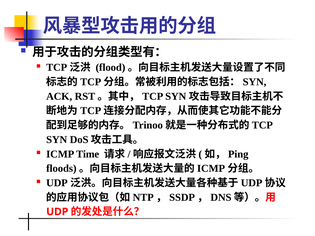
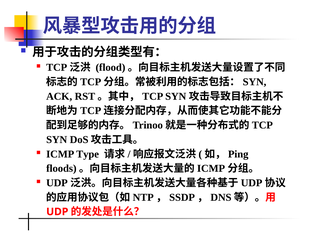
Time: Time -> Type
